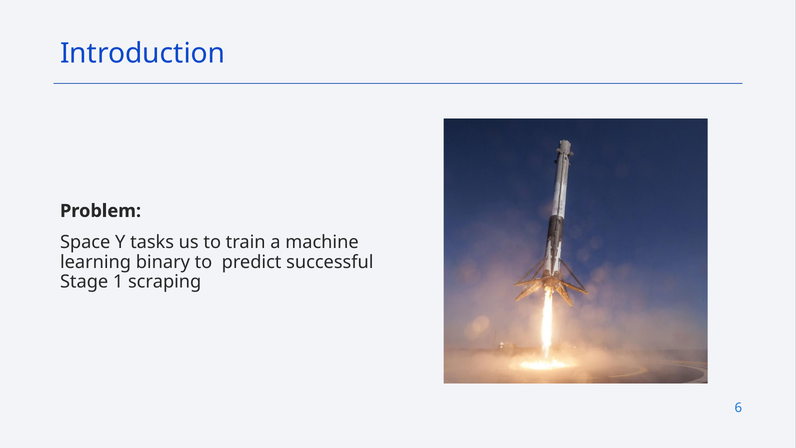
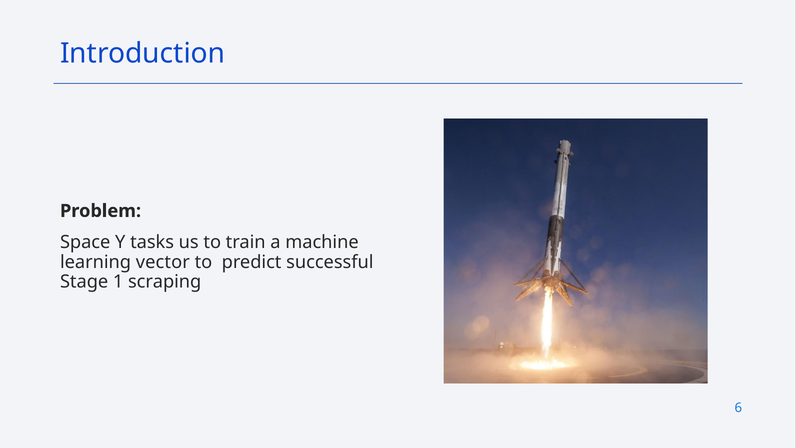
binary: binary -> vector
